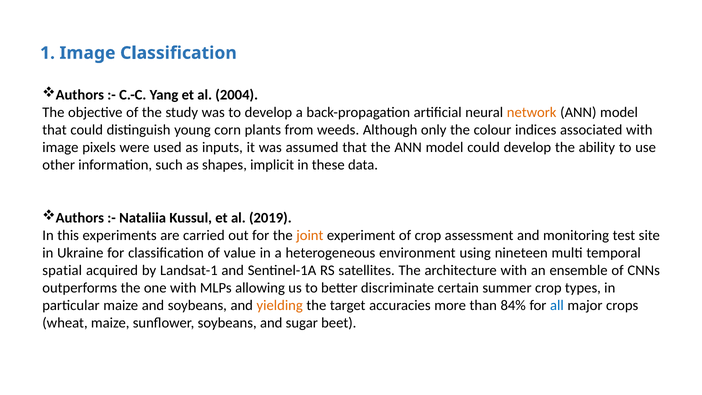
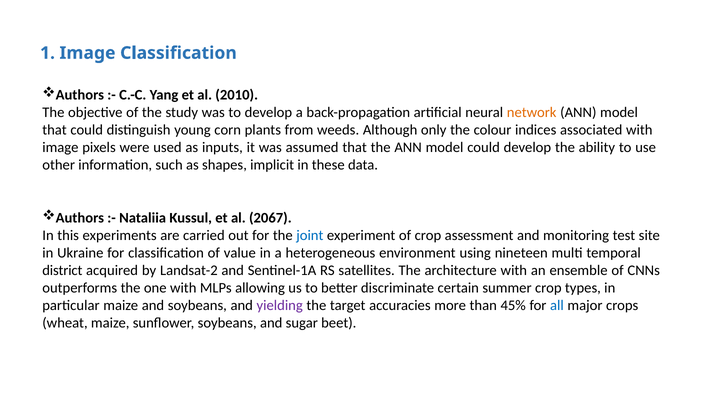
2004: 2004 -> 2010
2019: 2019 -> 2067
joint colour: orange -> blue
spatial: spatial -> district
Landsat-1: Landsat-1 -> Landsat-2
yielding colour: orange -> purple
84%: 84% -> 45%
